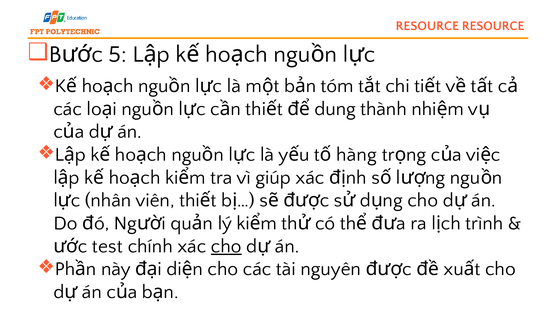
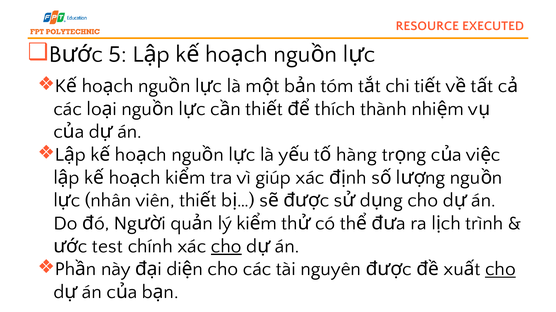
RESOURCE RESOURCE: RESOURCE -> EXECUTED
dung: dung -> thích
cho at (500, 270) underline: none -> present
